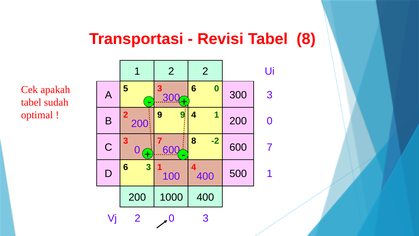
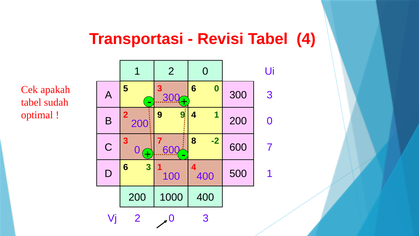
Tabel 8: 8 -> 4
2 2: 2 -> 0
